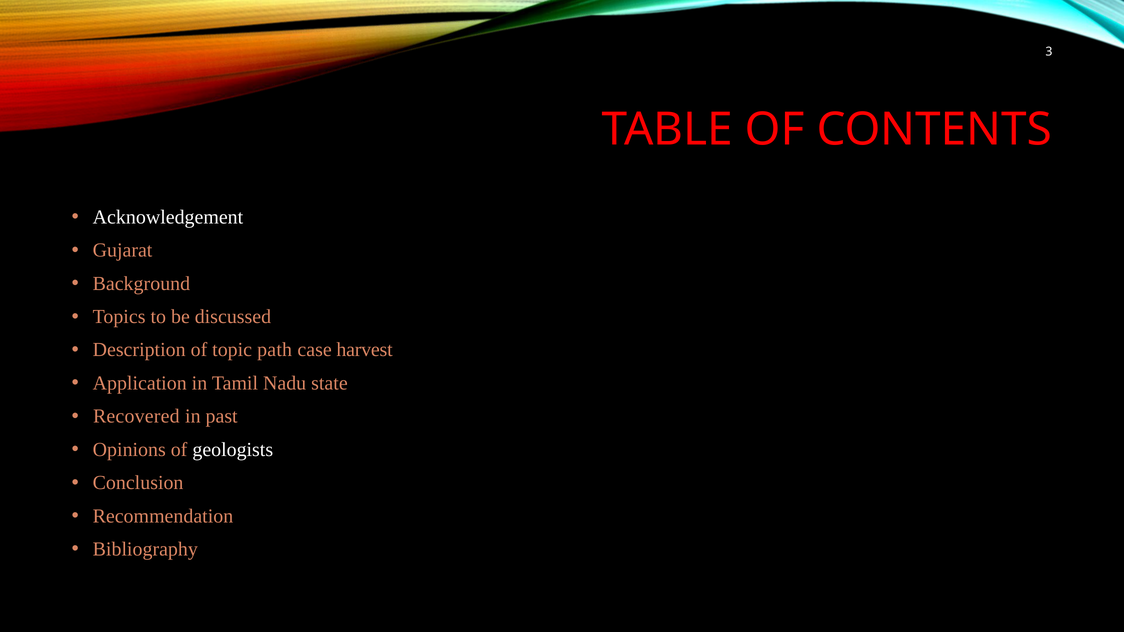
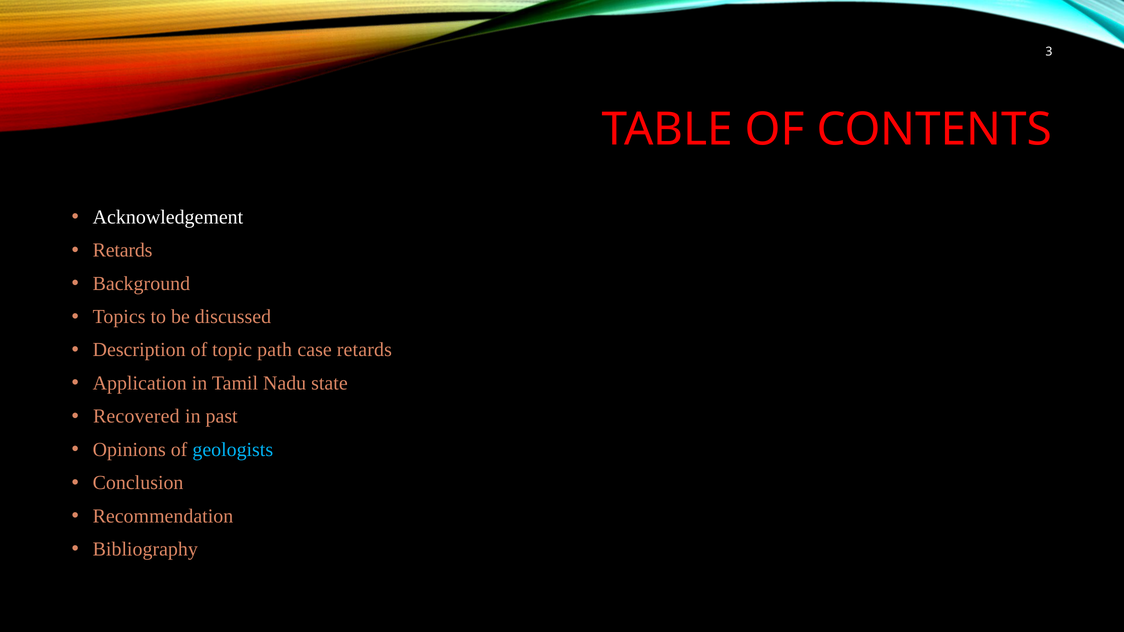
Gujarat at (123, 250): Gujarat -> Retards
case harvest: harvest -> retards
geologists colour: white -> light blue
